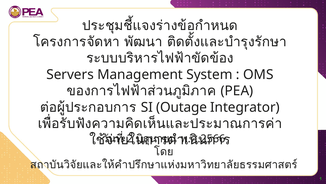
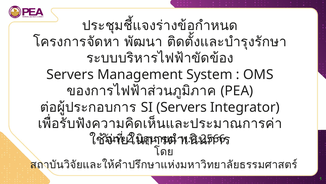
SI Outage: Outage -> Servers
